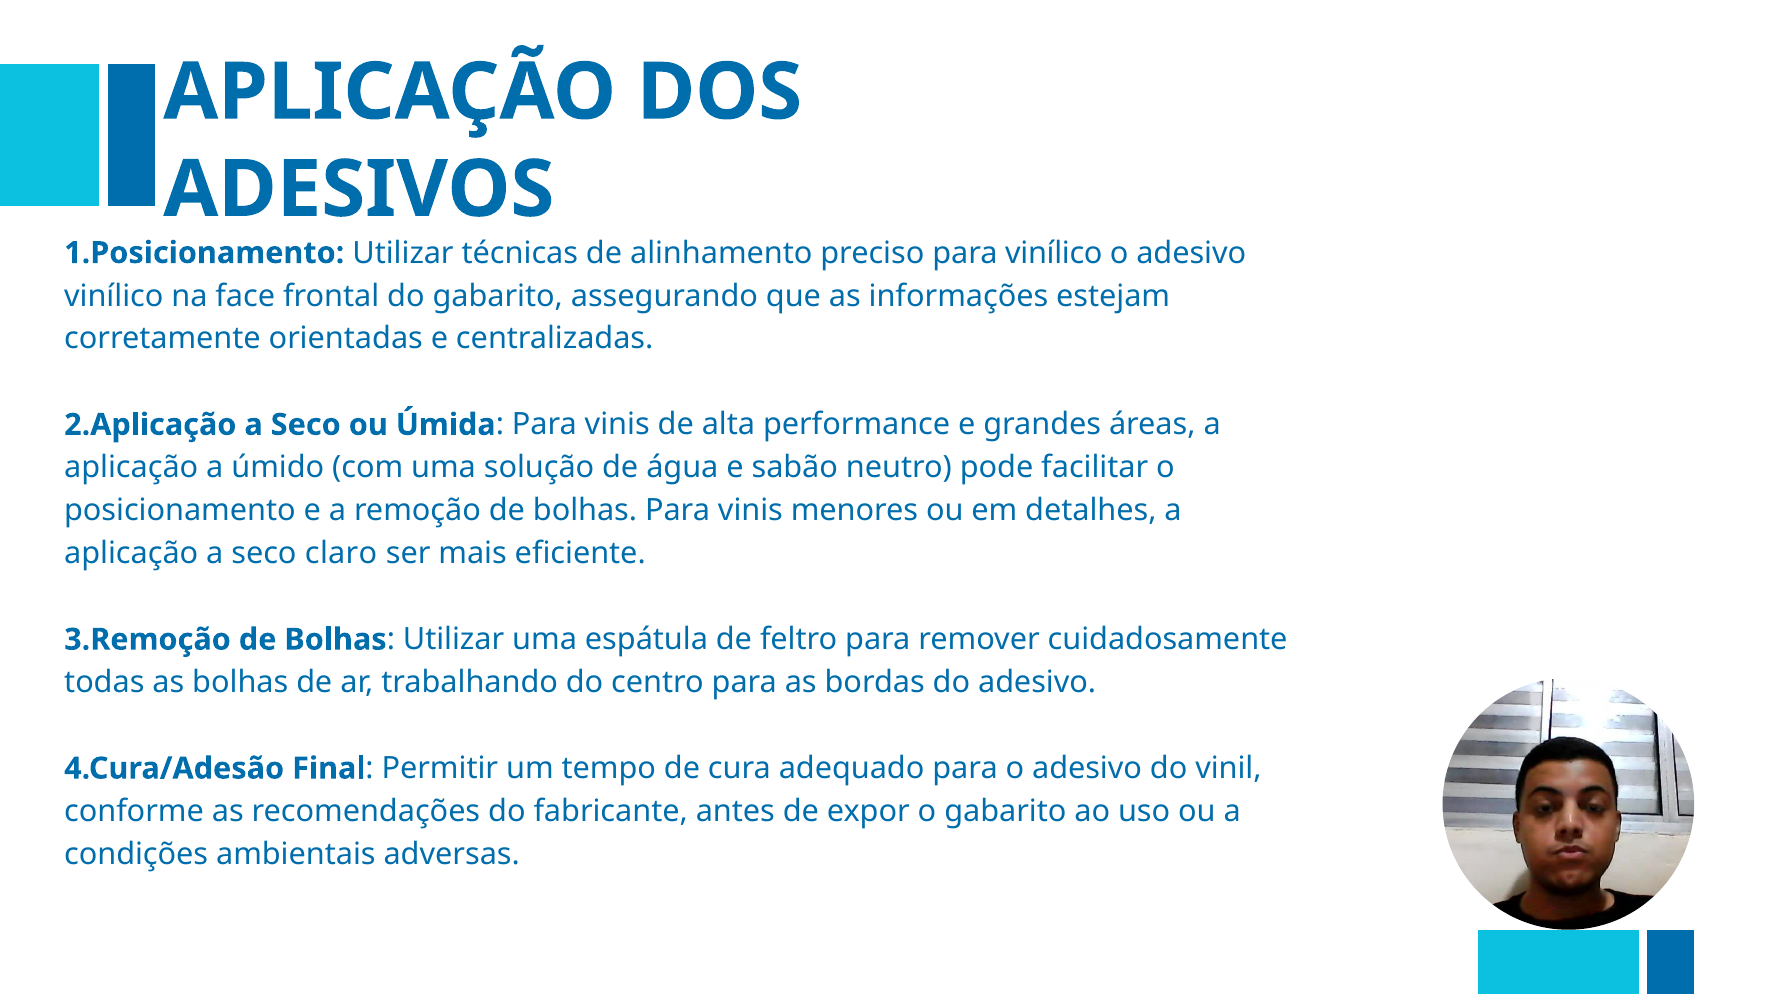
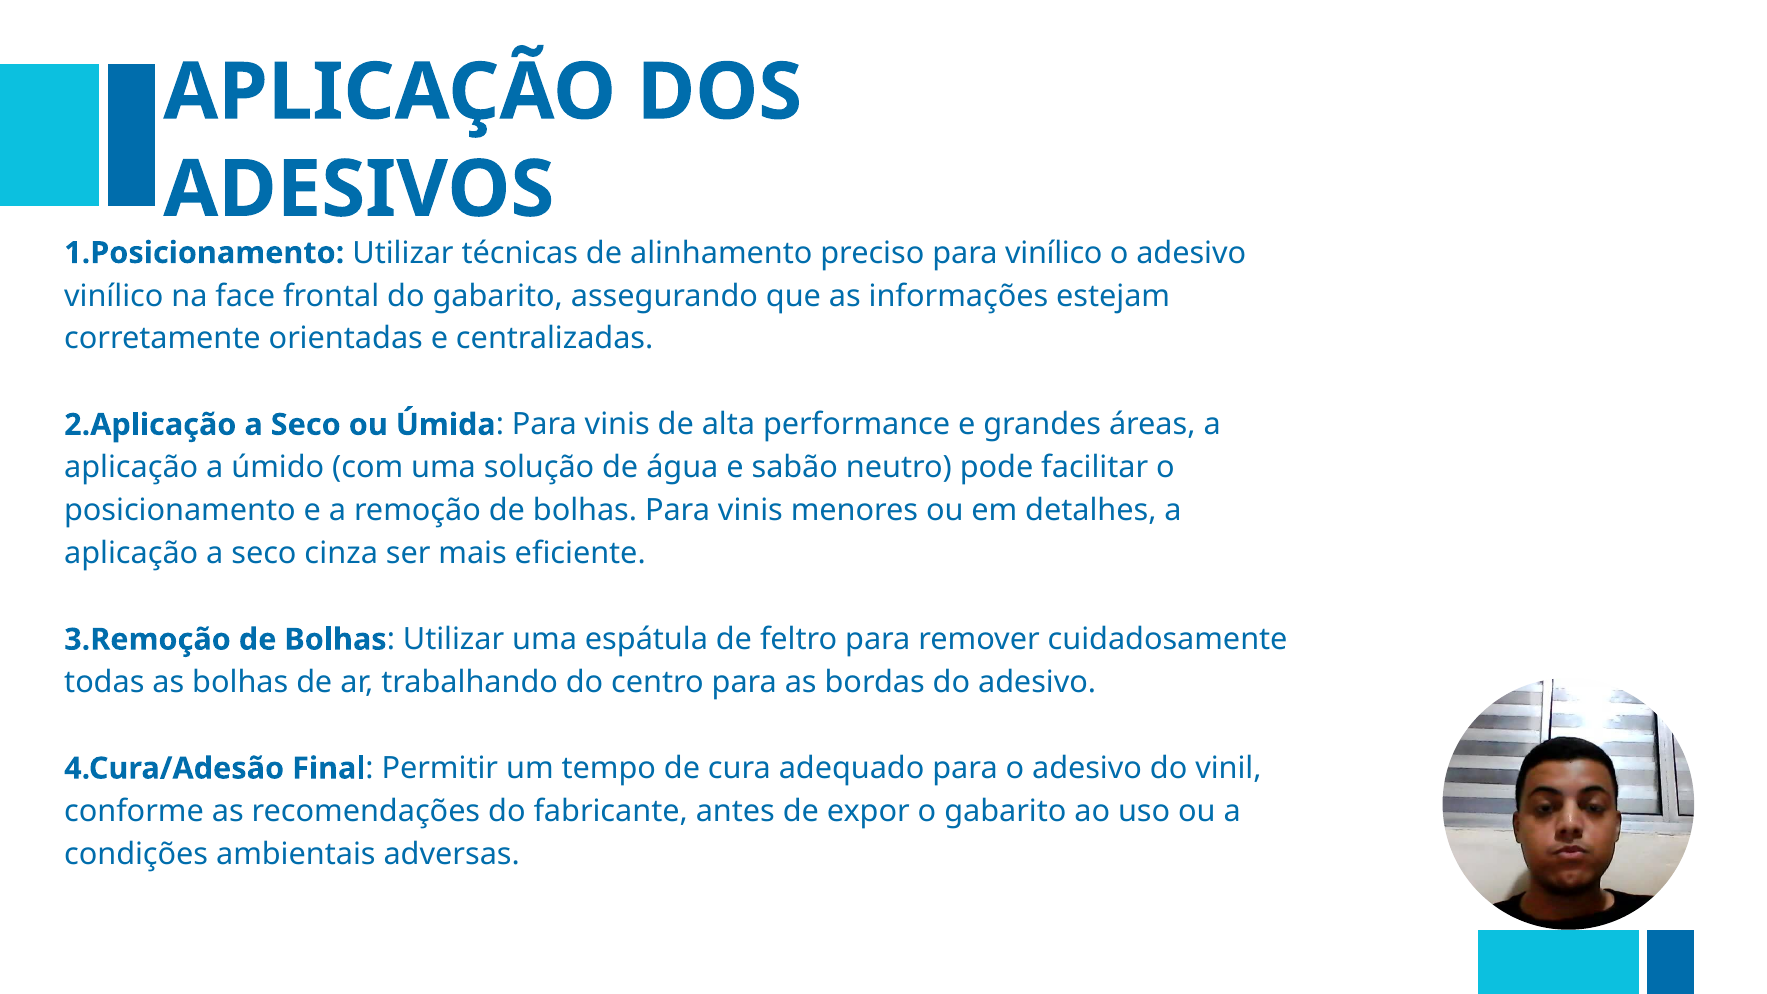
claro: claro -> cinza
